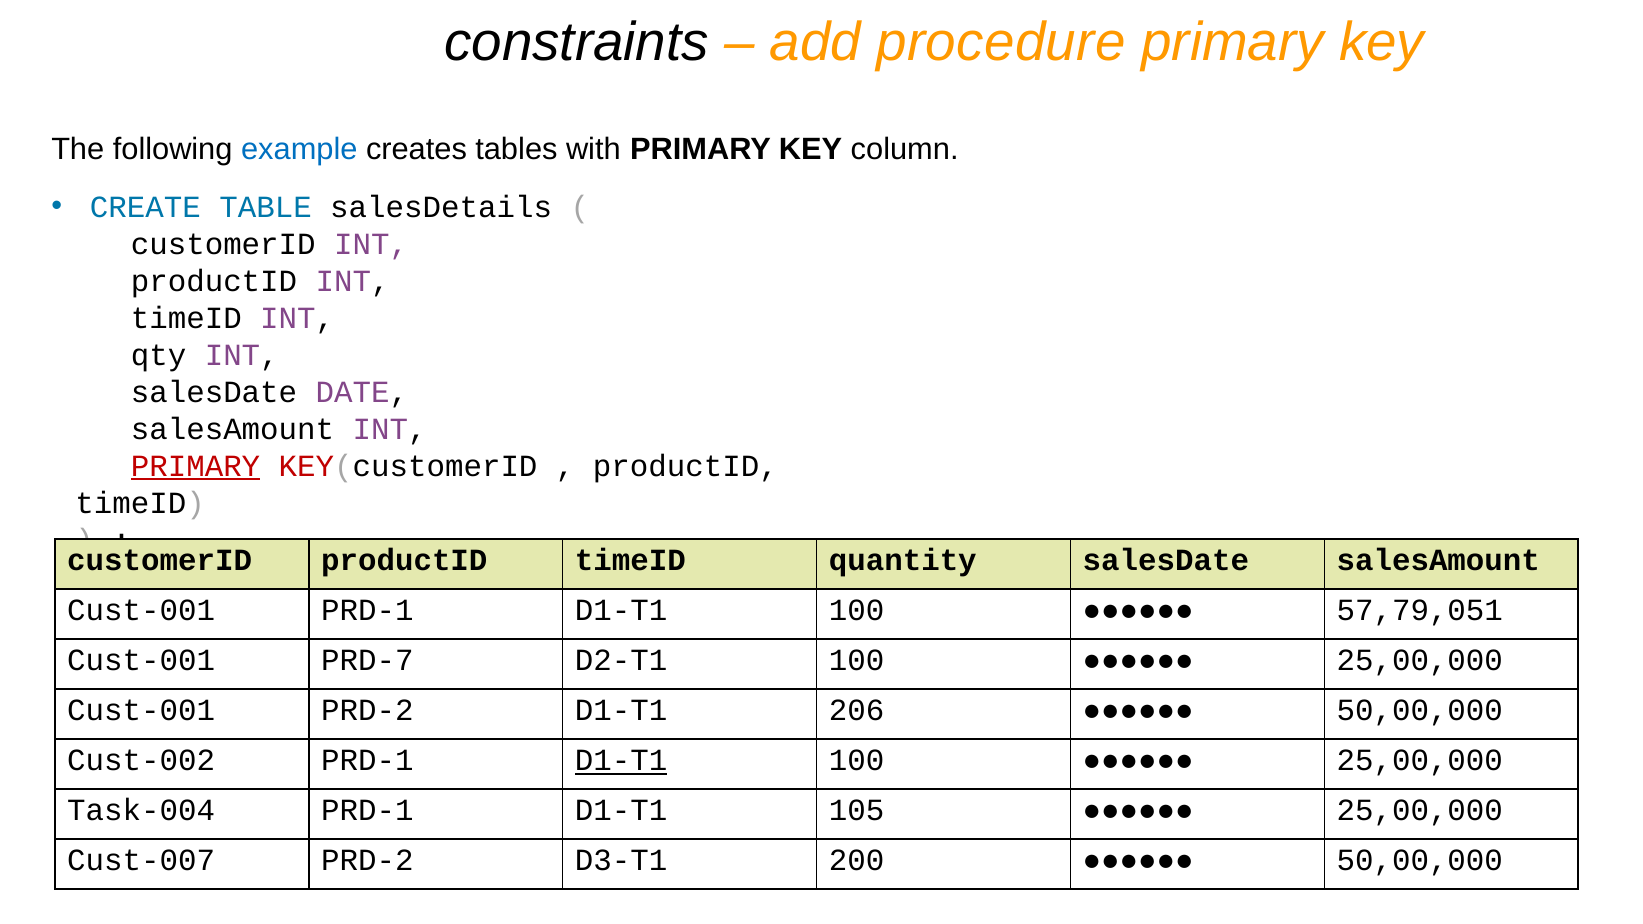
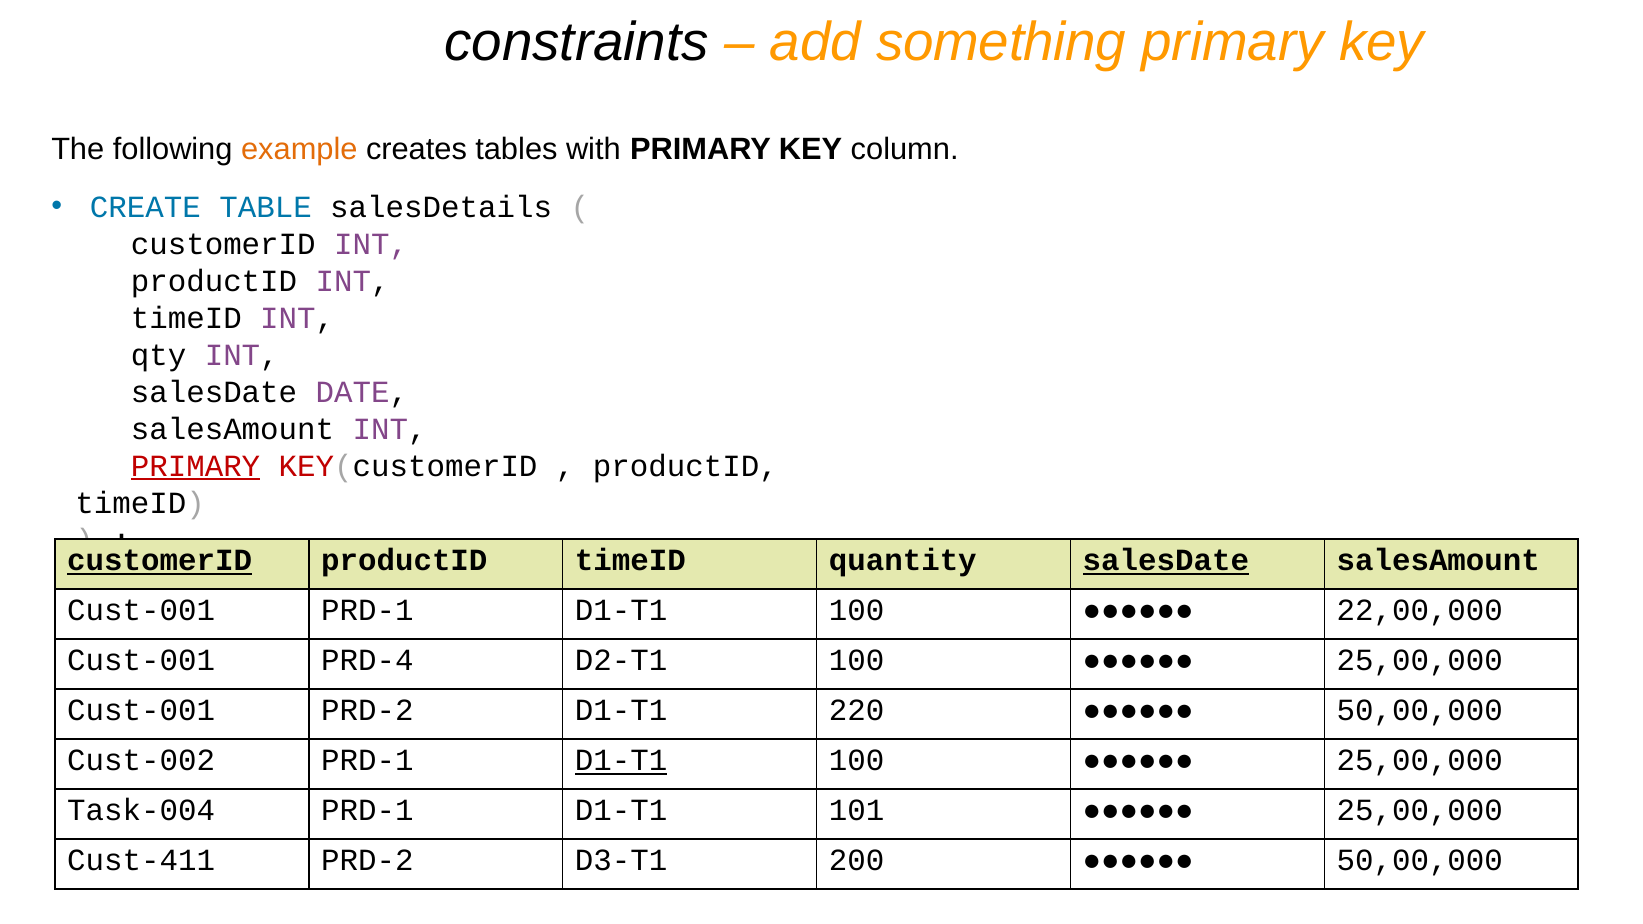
procedure: procedure -> something
example colour: blue -> orange
customerID at (160, 561) underline: none -> present
salesDate at (1166, 561) underline: none -> present
57,79,051: 57,79,051 -> 22,00,000
PRD-7: PRD-7 -> PRD-4
206: 206 -> 220
105: 105 -> 101
Cust-007: Cust-007 -> Cust-411
